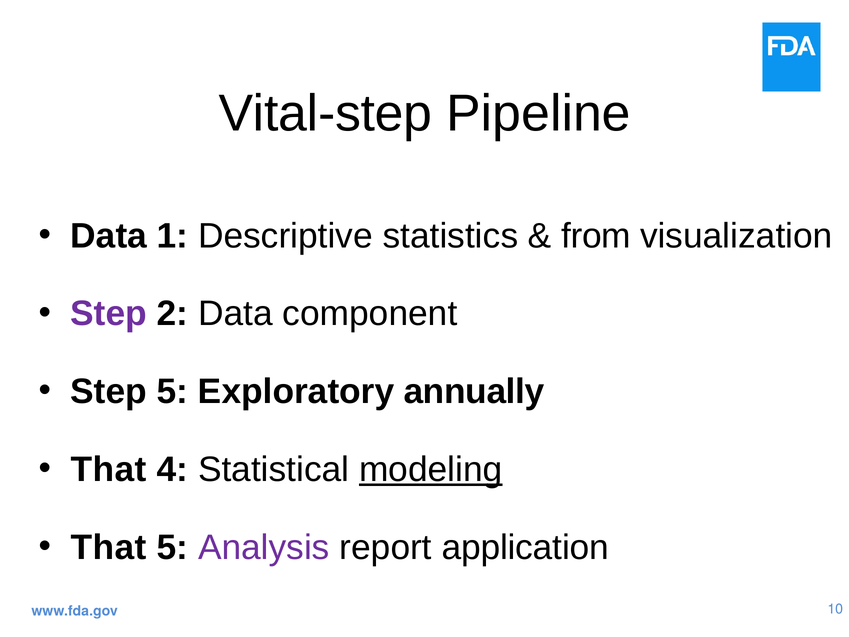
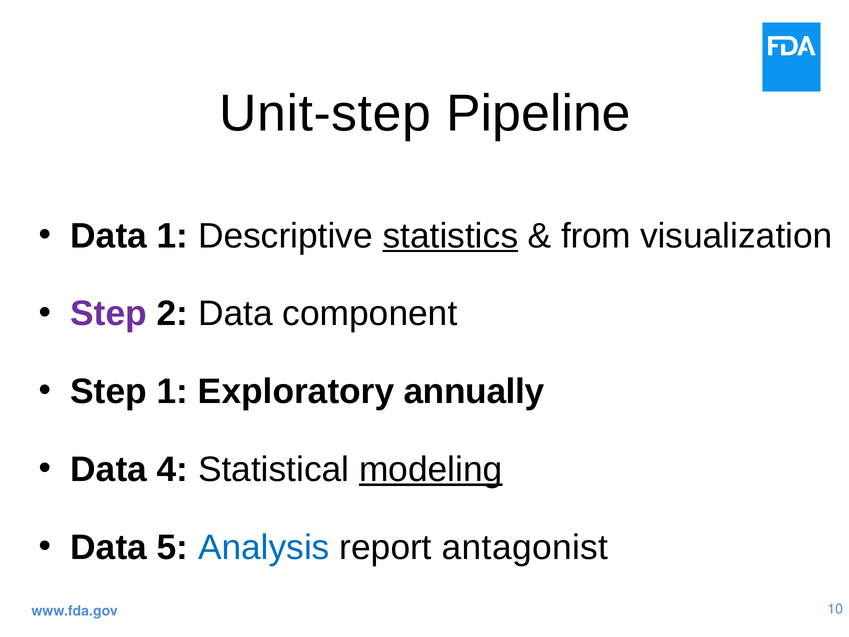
Vital-step: Vital-step -> Unit-step
statistics underline: none -> present
Step 5: 5 -> 1
That at (109, 469): That -> Data
That at (109, 547): That -> Data
Analysis colour: purple -> blue
application: application -> antagonist
